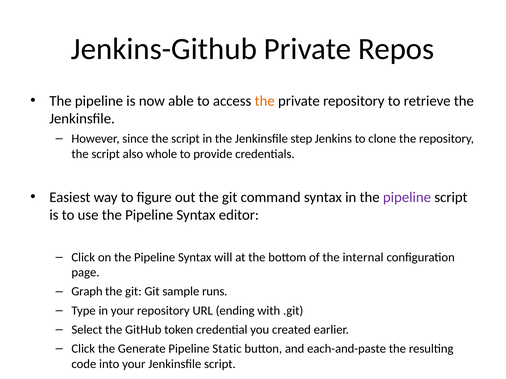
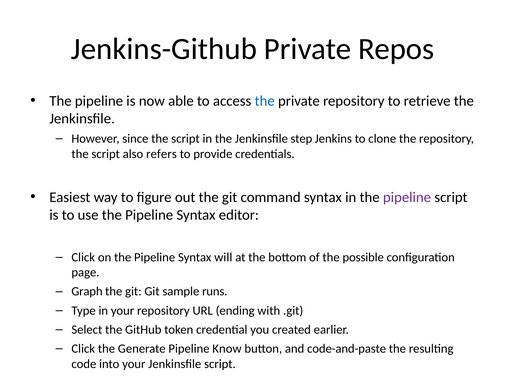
the at (265, 101) colour: orange -> blue
whole: whole -> refers
internal: internal -> possible
Static: Static -> Know
each-and-paste: each-and-paste -> code-and-paste
